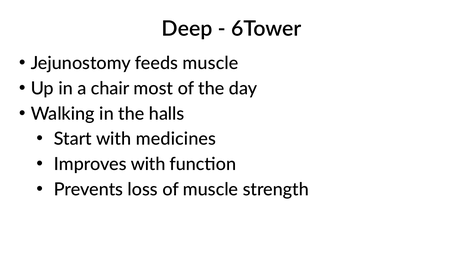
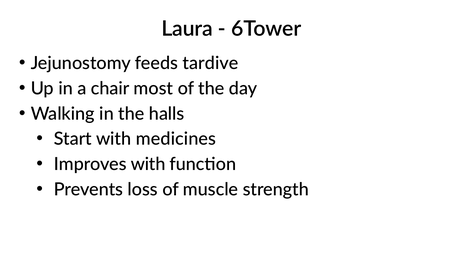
Deep: Deep -> Laura
feeds muscle: muscle -> tardive
